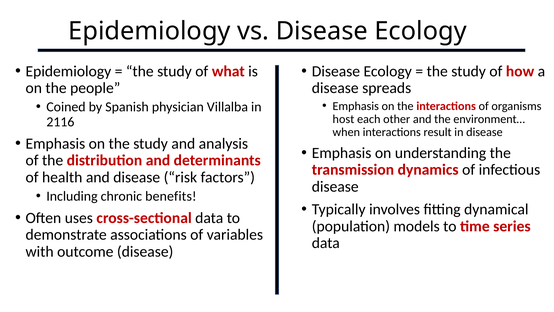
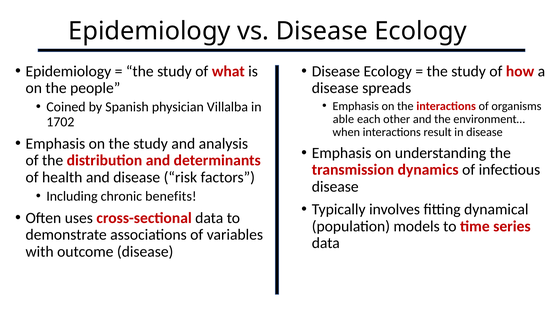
host: host -> able
2116: 2116 -> 1702
